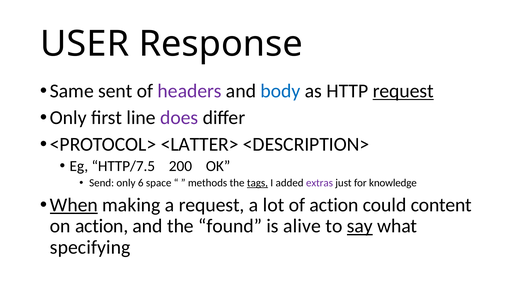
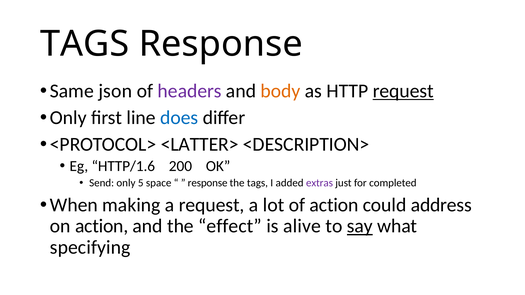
USER at (85, 44): USER -> TAGS
sent: sent -> json
body colour: blue -> orange
does colour: purple -> blue
HTTP/7.5: HTTP/7.5 -> HTTP/1.6
6: 6 -> 5
methods at (208, 183): methods -> response
tags at (257, 183) underline: present -> none
knowledge: knowledge -> completed
When underline: present -> none
content: content -> address
found: found -> effect
